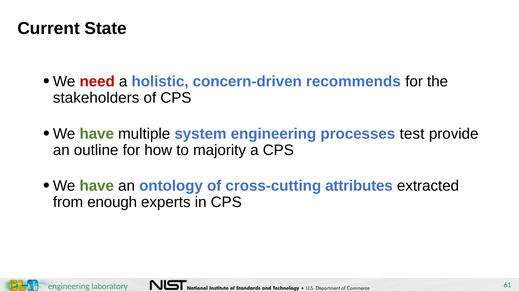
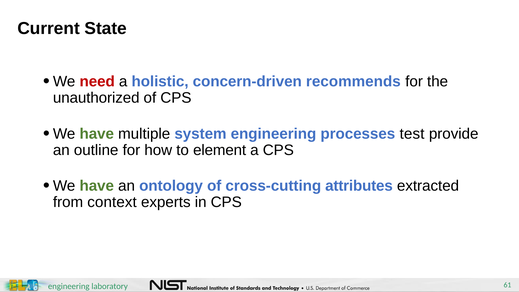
stakeholders: stakeholders -> unauthorized
majority: majority -> element
enough: enough -> context
